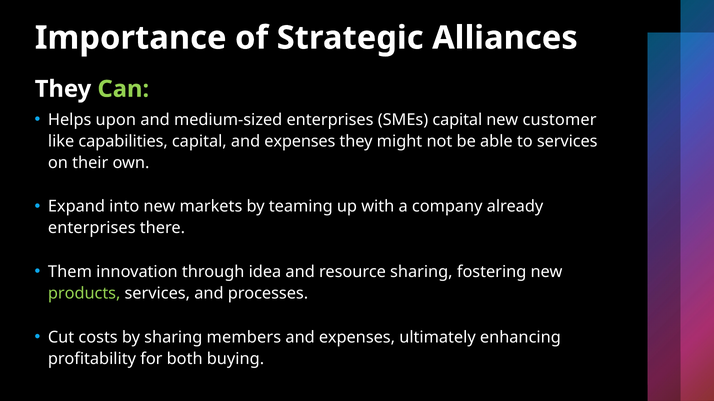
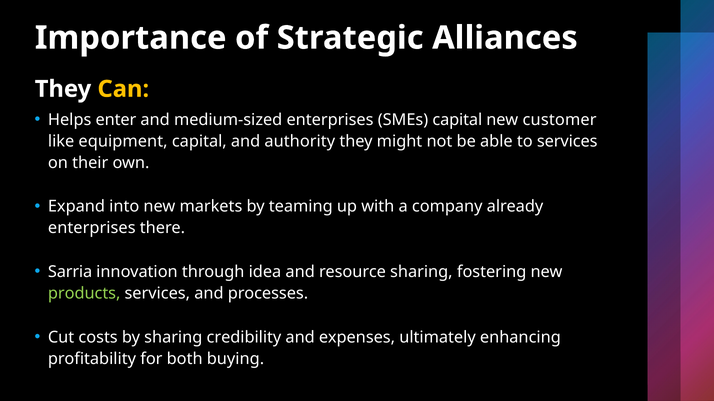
Can colour: light green -> yellow
upon: upon -> enter
capabilities: capabilities -> equipment
capital and expenses: expenses -> authority
Them: Them -> Sarria
members: members -> credibility
